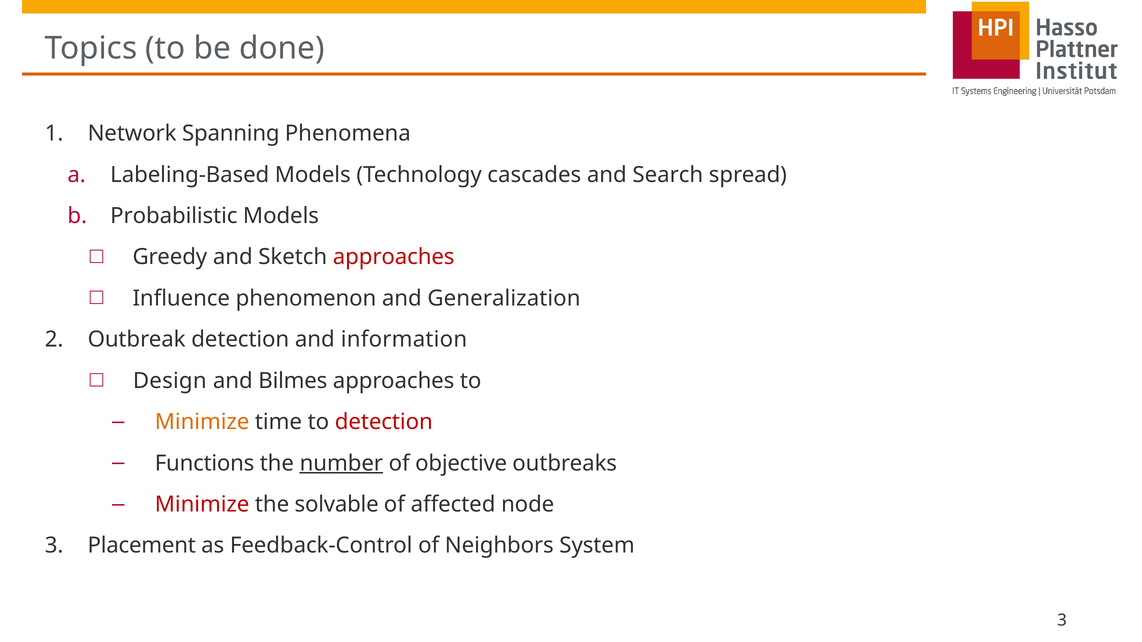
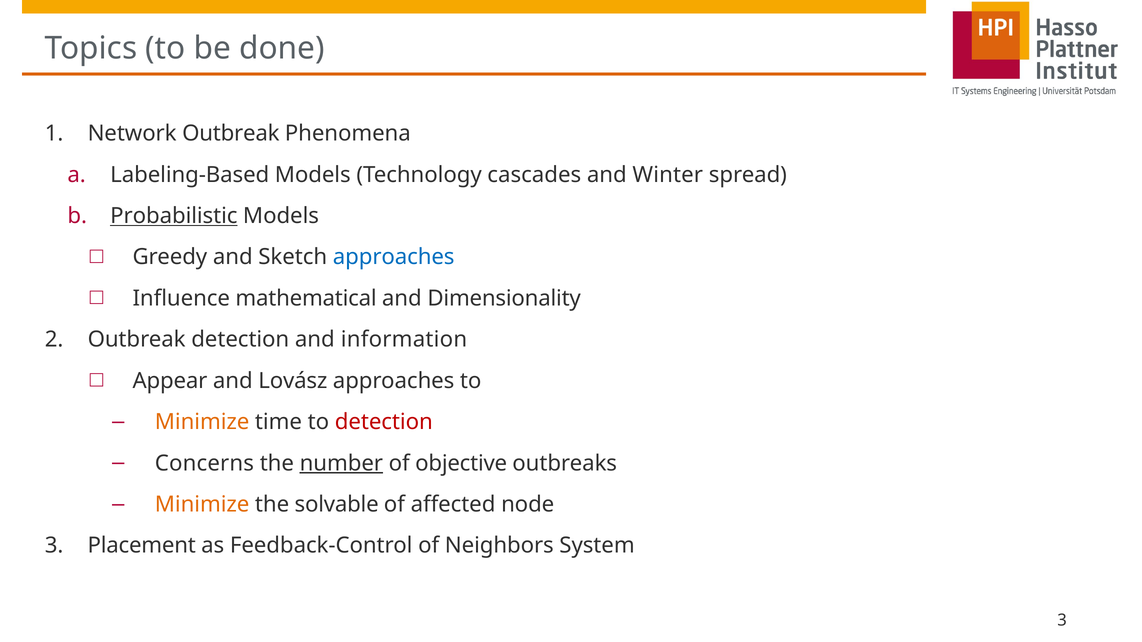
Network Spanning: Spanning -> Outbreak
Search: Search -> Winter
Probabilistic underline: none -> present
approaches at (394, 257) colour: red -> blue
phenomenon: phenomenon -> mathematical
Generalization: Generalization -> Dimensionality
Design: Design -> Appear
Bilmes: Bilmes -> Lovász
Functions: Functions -> Concerns
Minimize at (202, 505) colour: red -> orange
